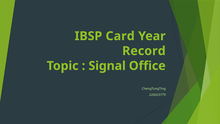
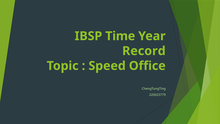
Card: Card -> Time
Signal: Signal -> Speed
